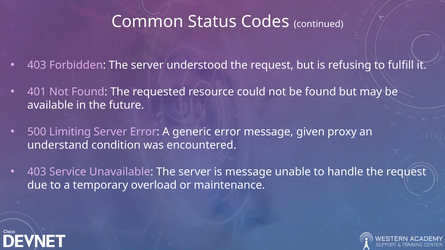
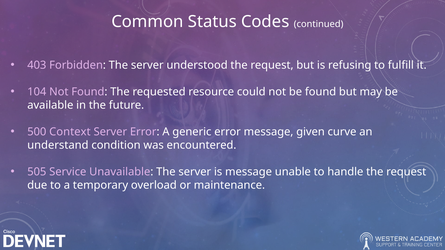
401: 401 -> 104
Limiting: Limiting -> Context
proxy: proxy -> curve
403 at (37, 172): 403 -> 505
